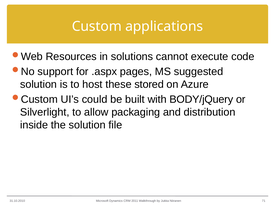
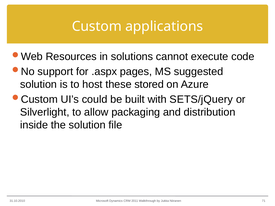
BODY/jQuery: BODY/jQuery -> SETS/jQuery
